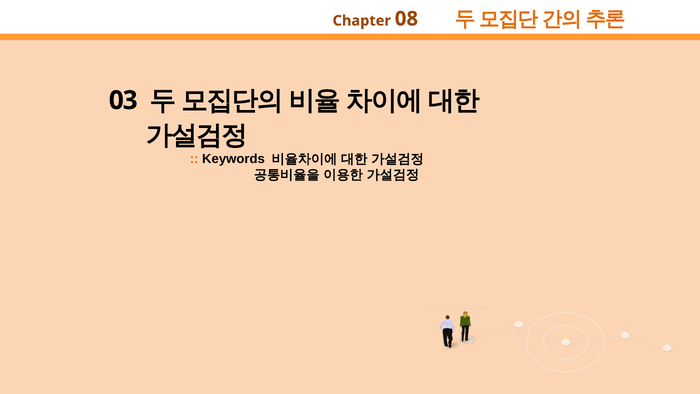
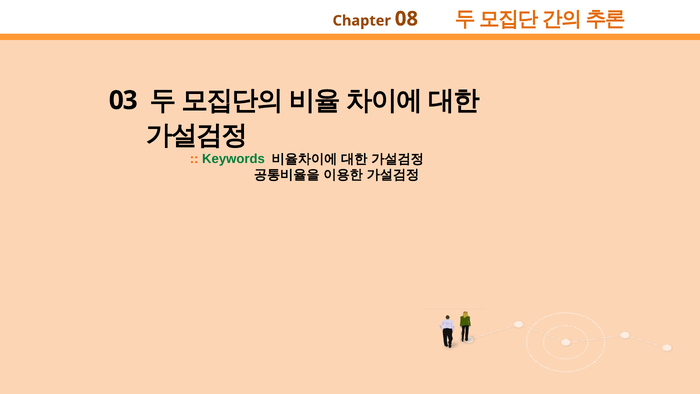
Keywords colour: black -> green
